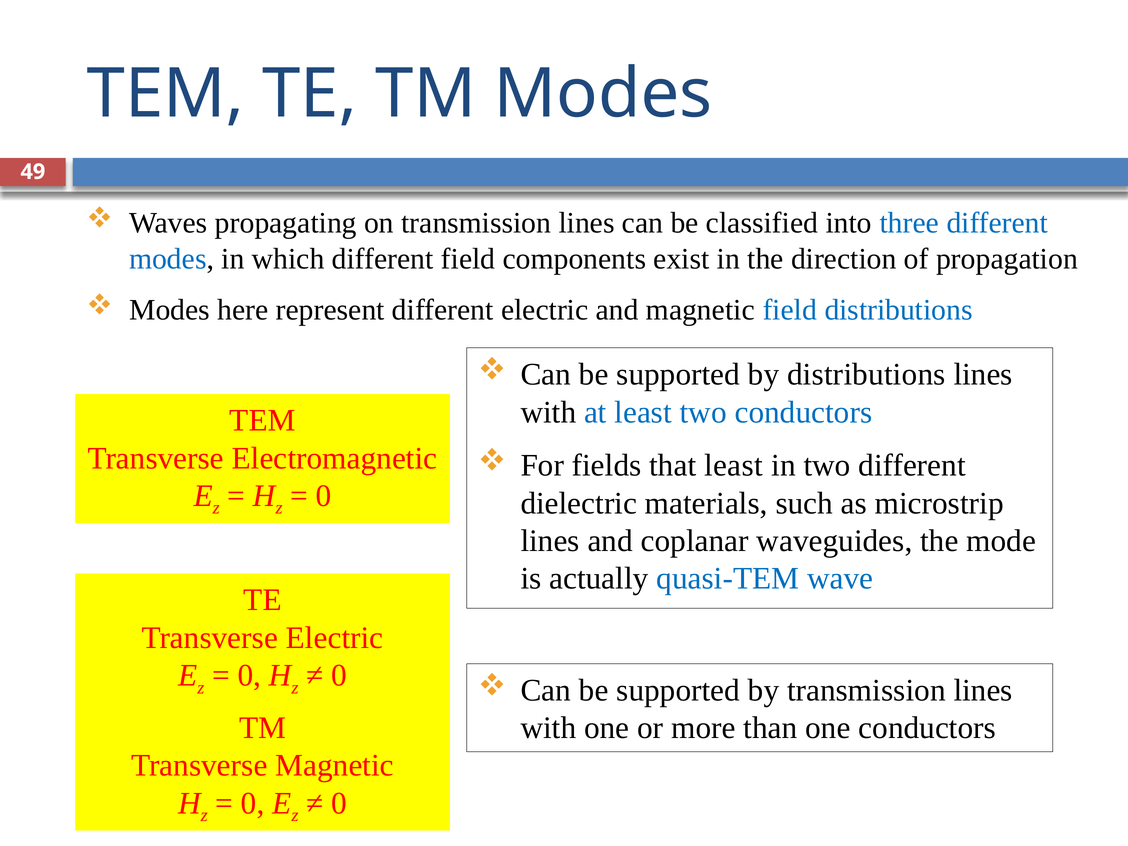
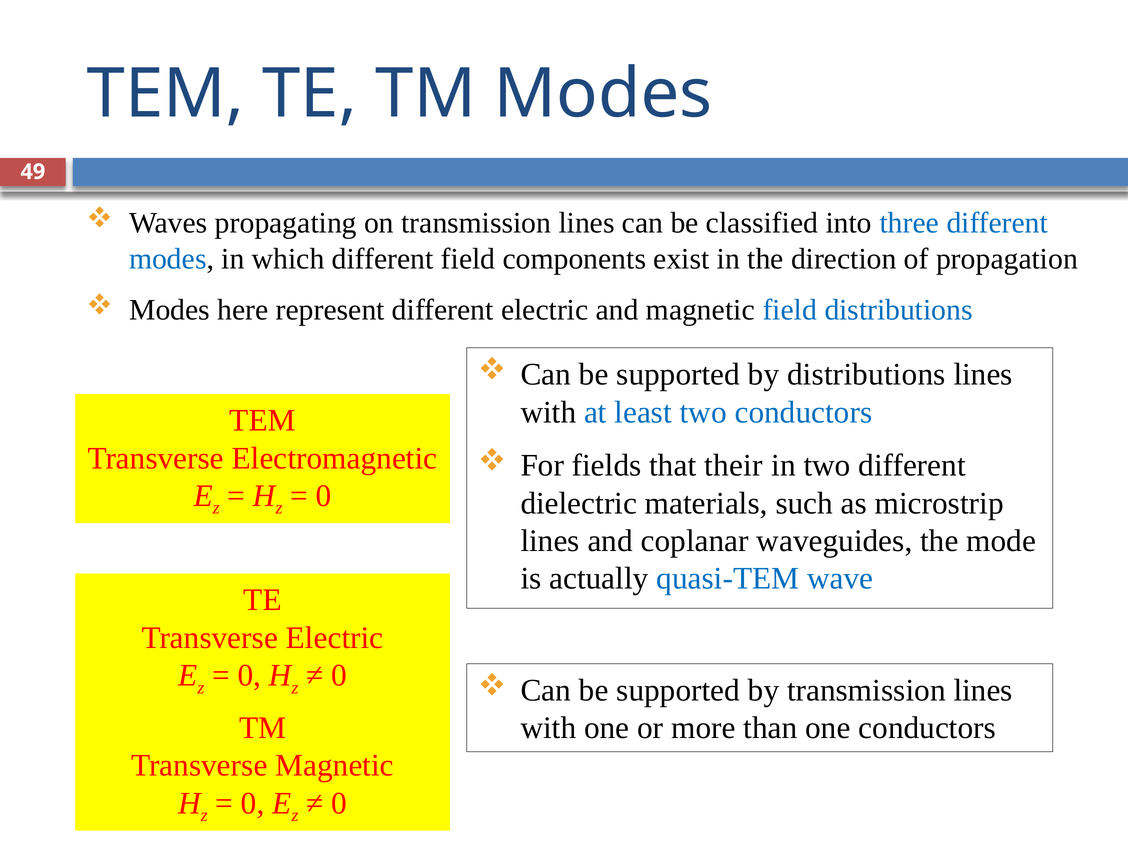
that least: least -> their
